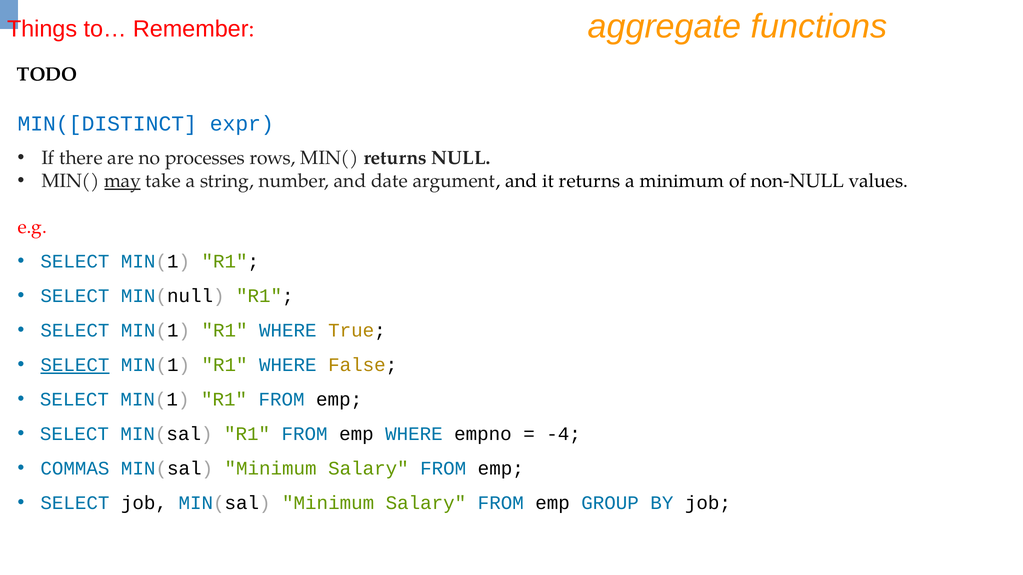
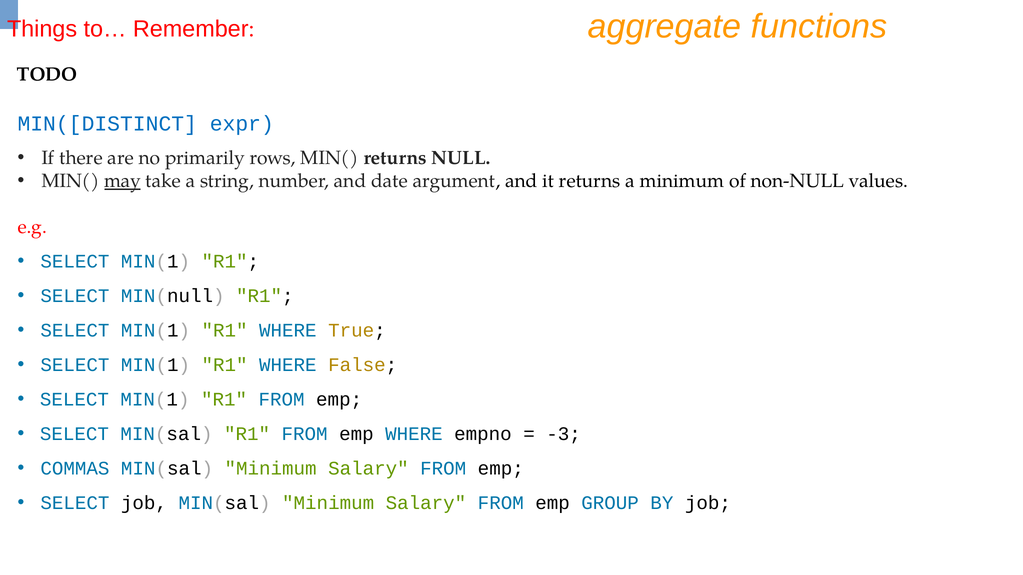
processes: processes -> primarily
SELECT at (75, 365) underline: present -> none
-4: -4 -> -3
